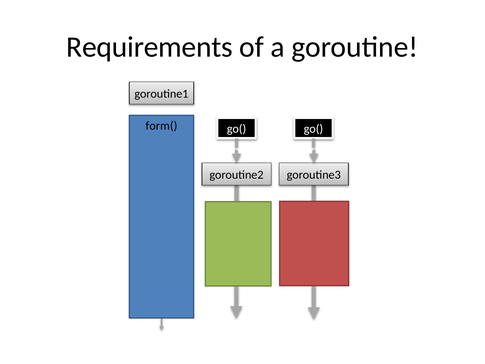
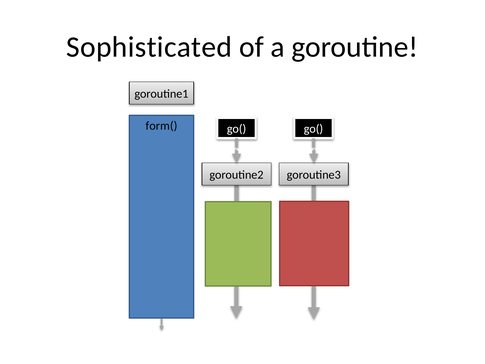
Requirements: Requirements -> Sophisticated
